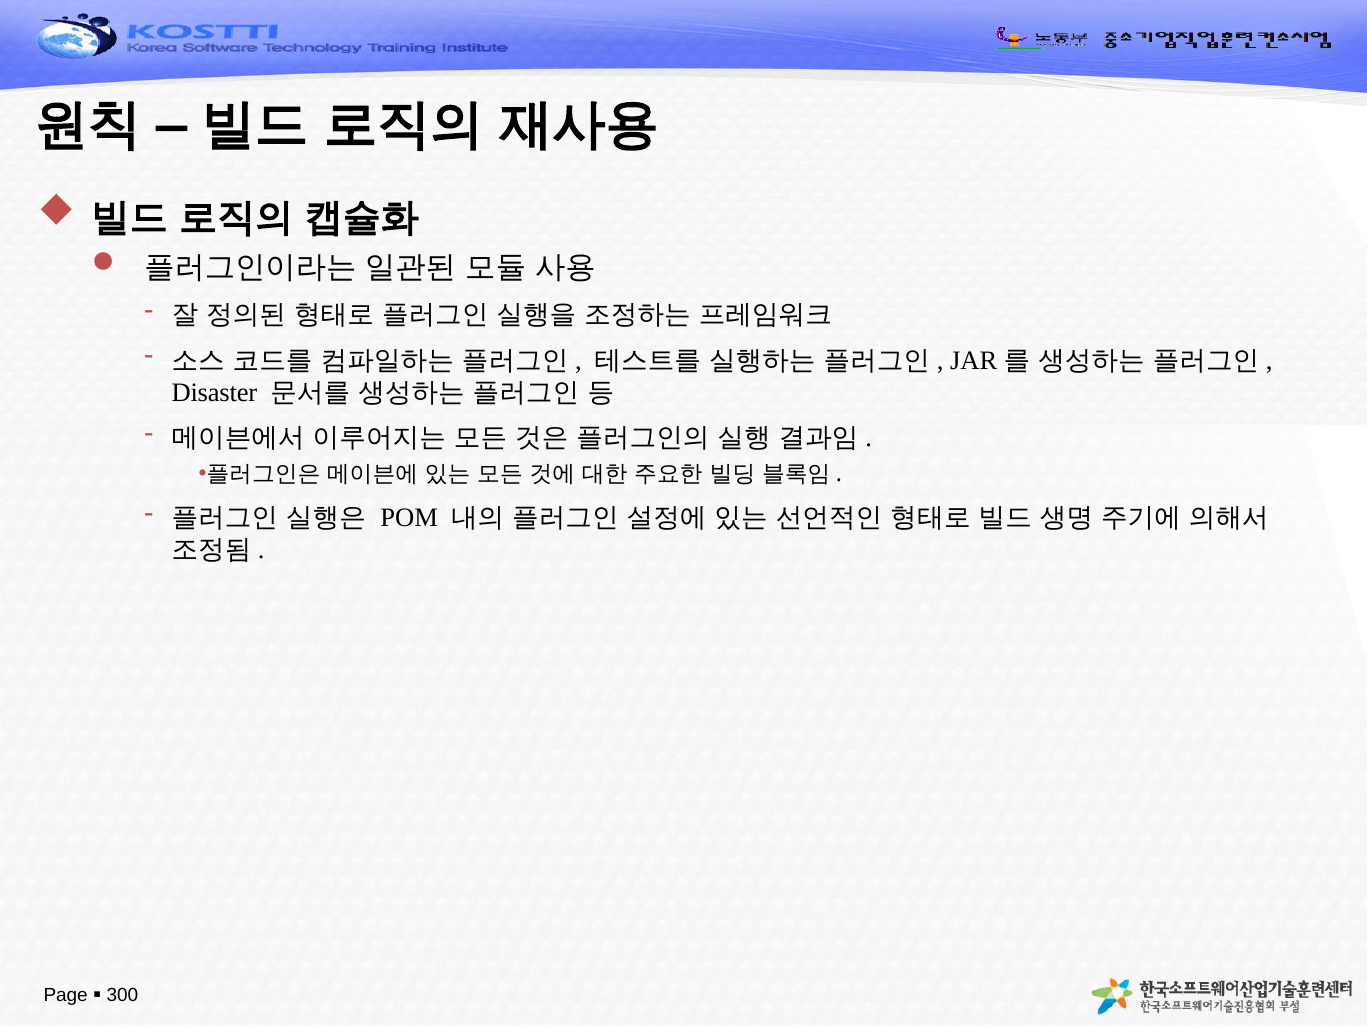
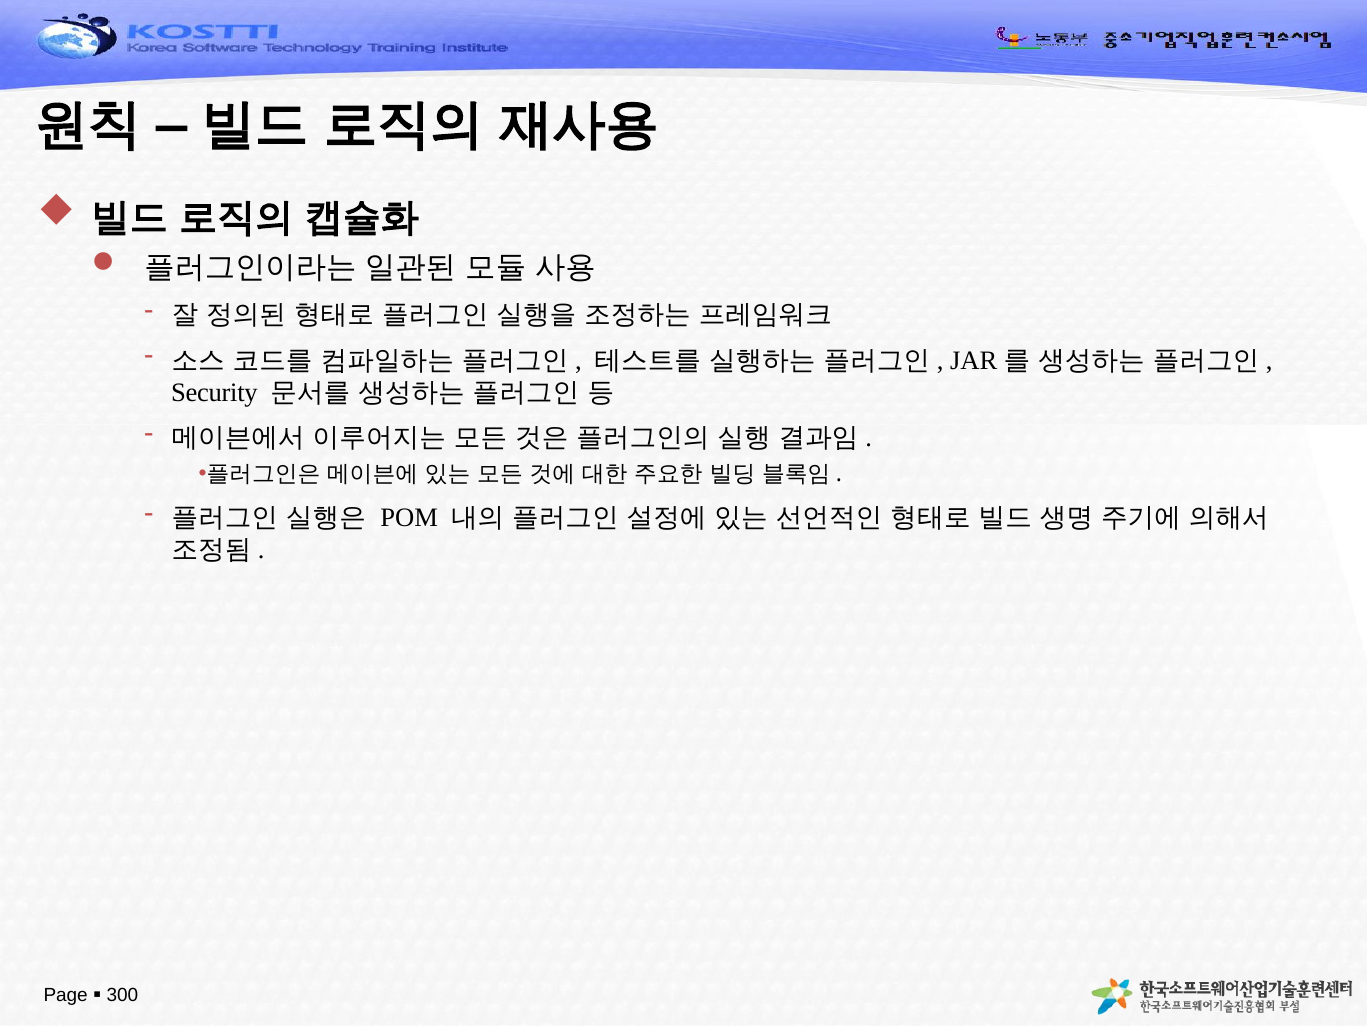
Disaster: Disaster -> Security
